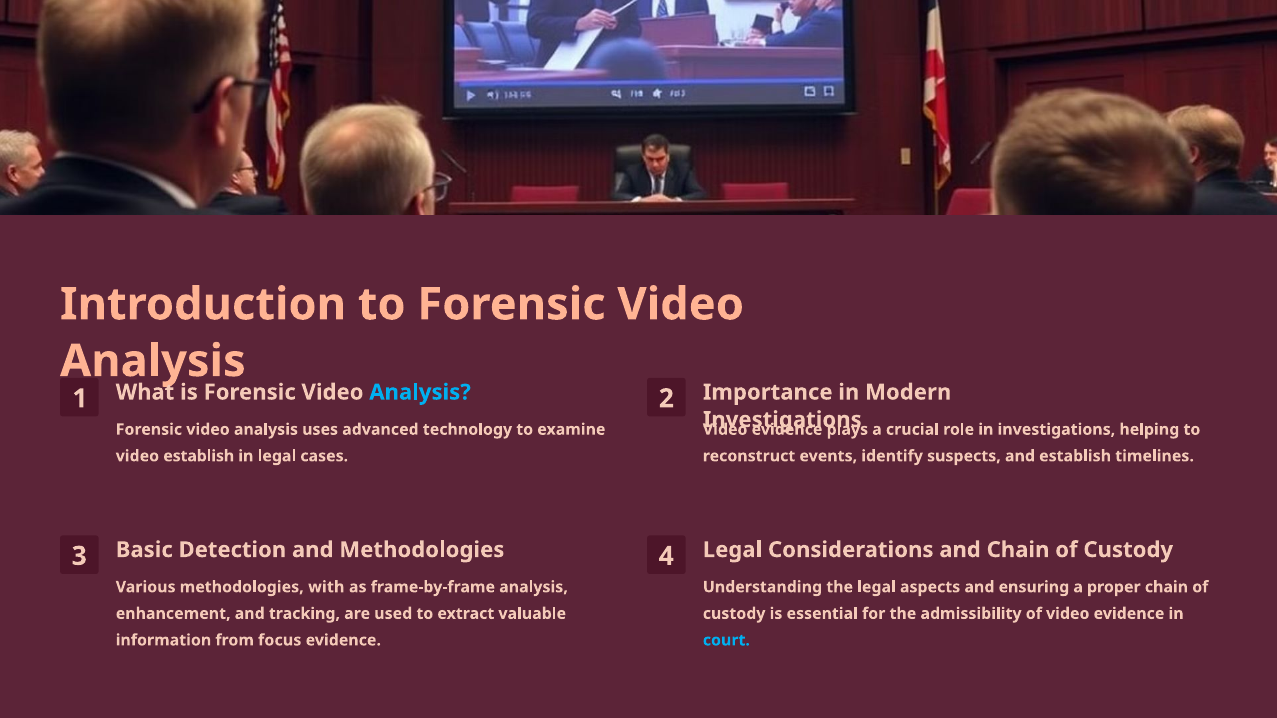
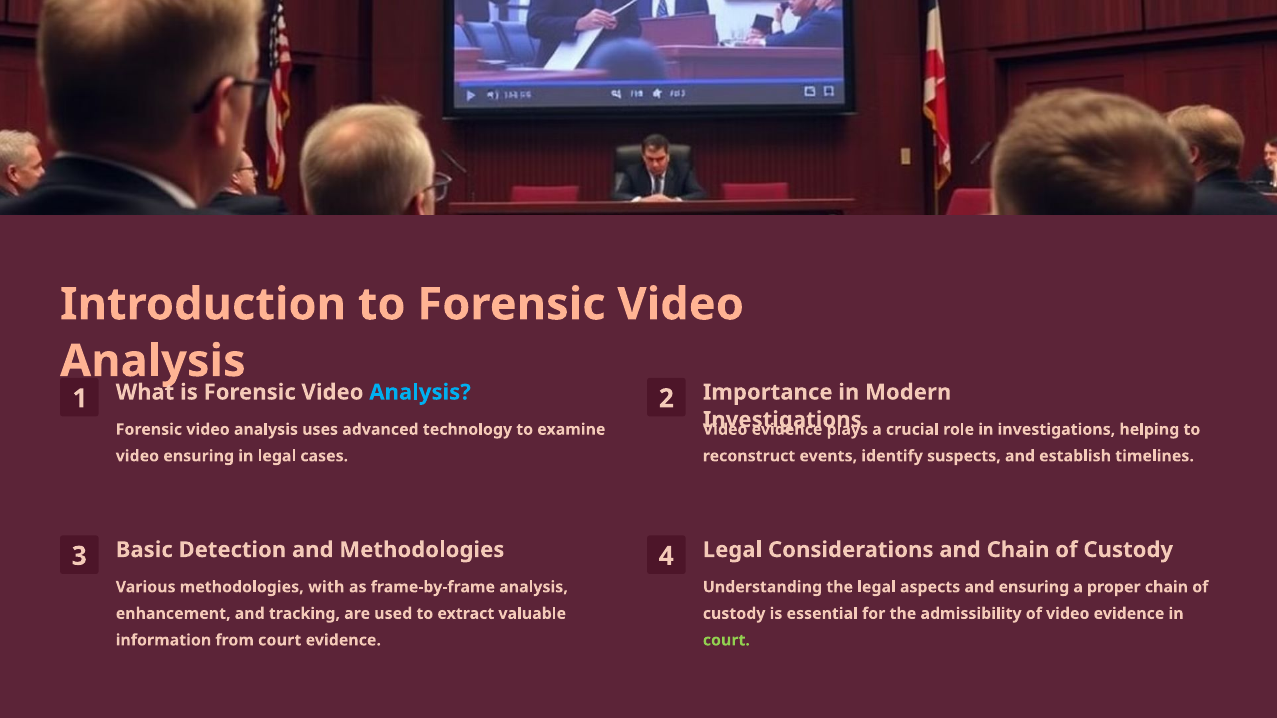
video establish: establish -> ensuring
from focus: focus -> court
court at (726, 640) colour: light blue -> light green
